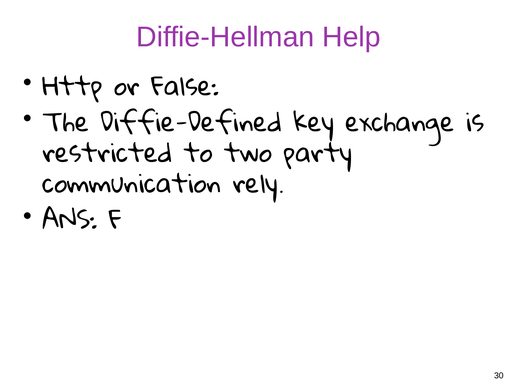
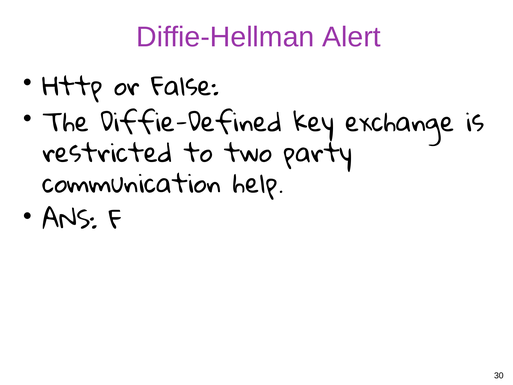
Help: Help -> Alert
rely: rely -> help
